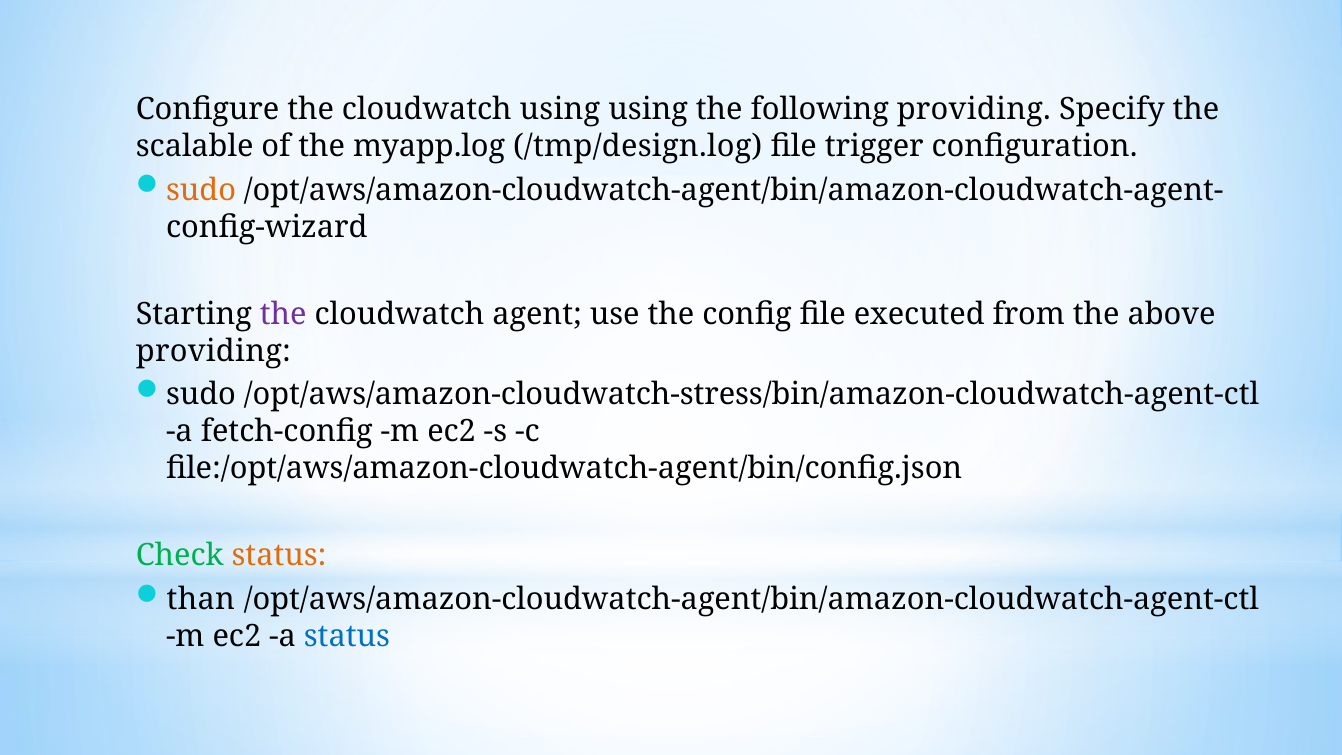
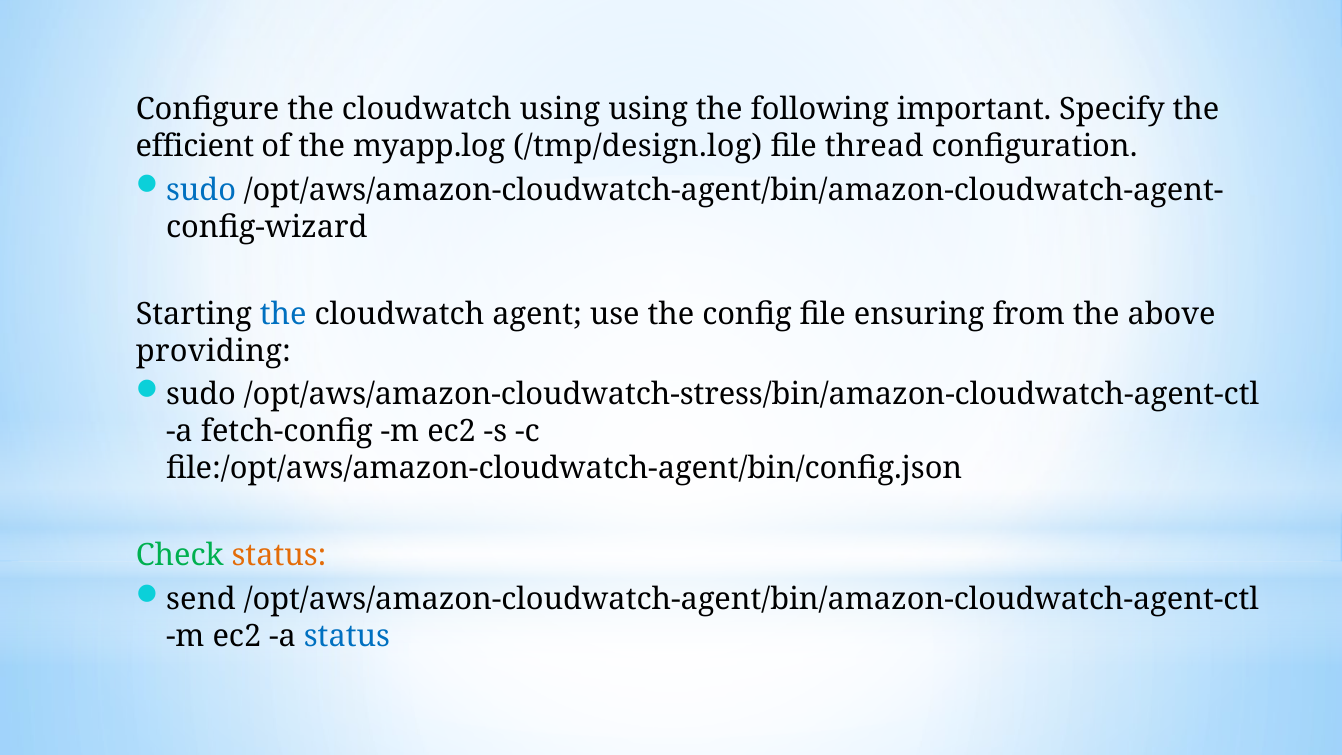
following providing: providing -> important
scalable: scalable -> efficient
trigger: trigger -> thread
sudo at (201, 190) colour: orange -> blue
the at (283, 314) colour: purple -> blue
executed: executed -> ensuring
than: than -> send
